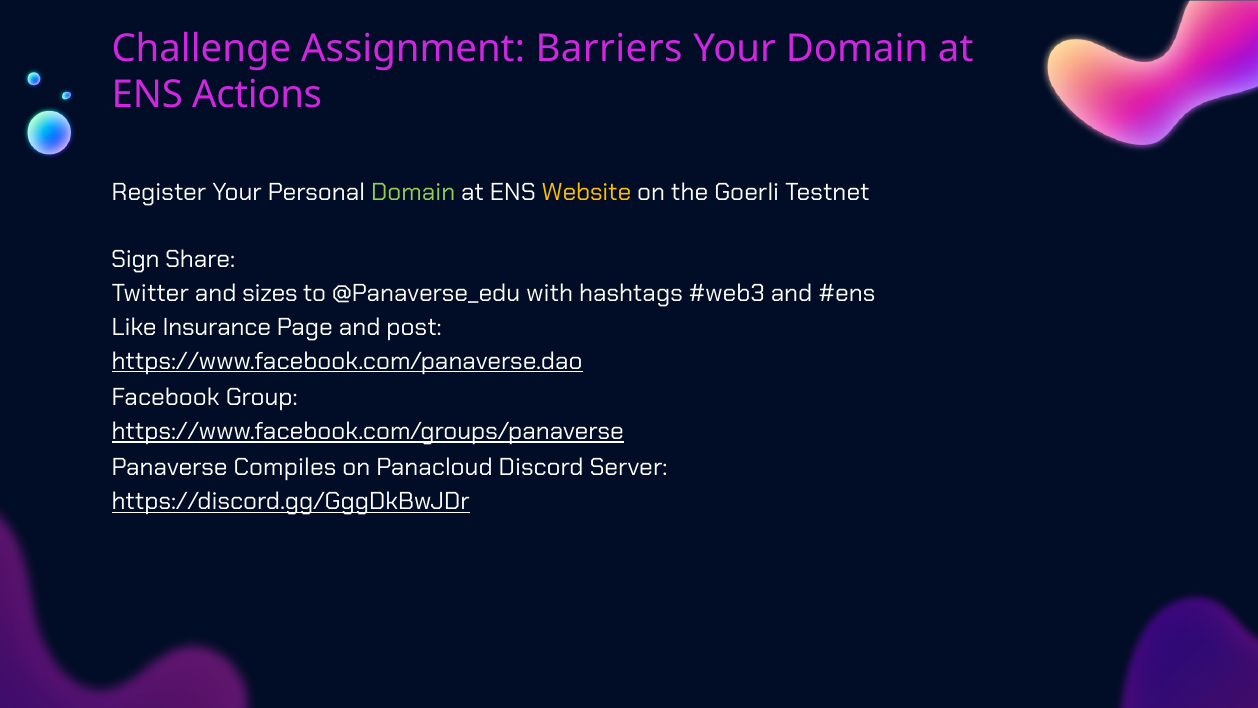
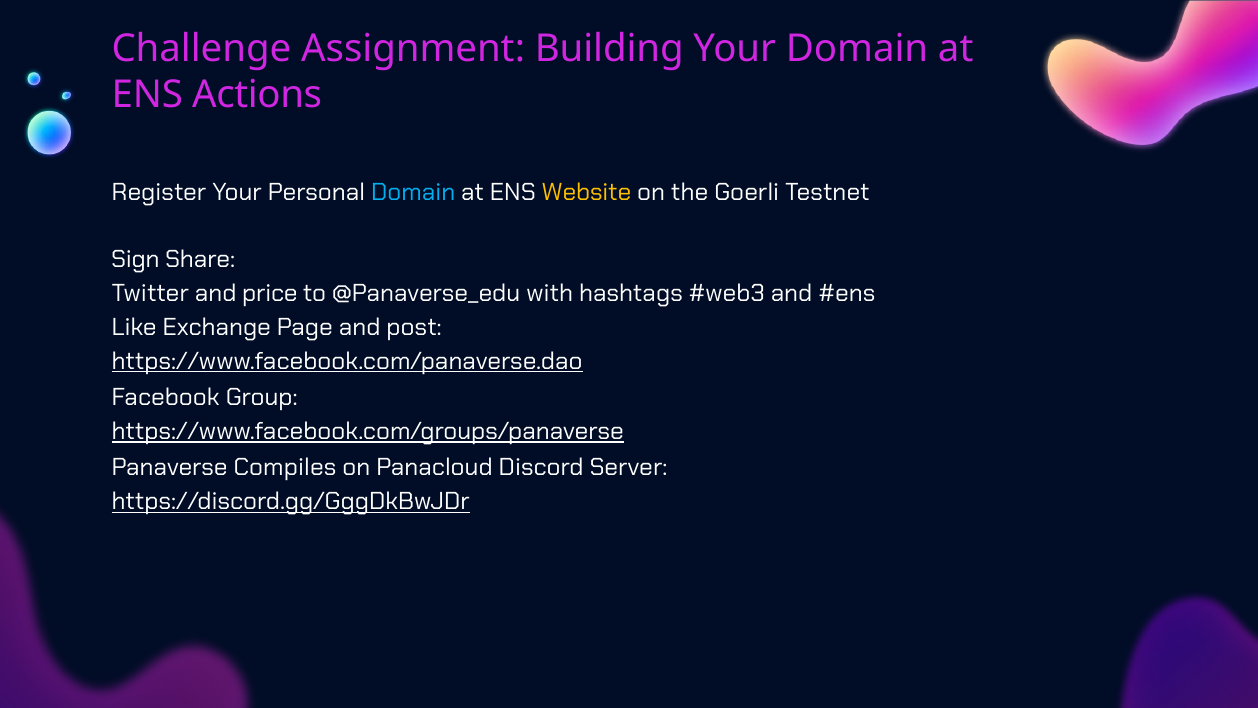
Barriers: Barriers -> Building
Domain at (413, 192) colour: light green -> light blue
sizes: sizes -> price
Insurance: Insurance -> Exchange
